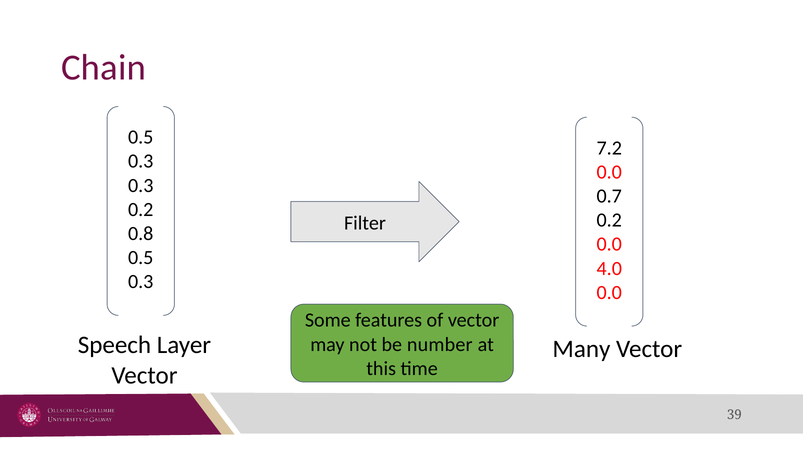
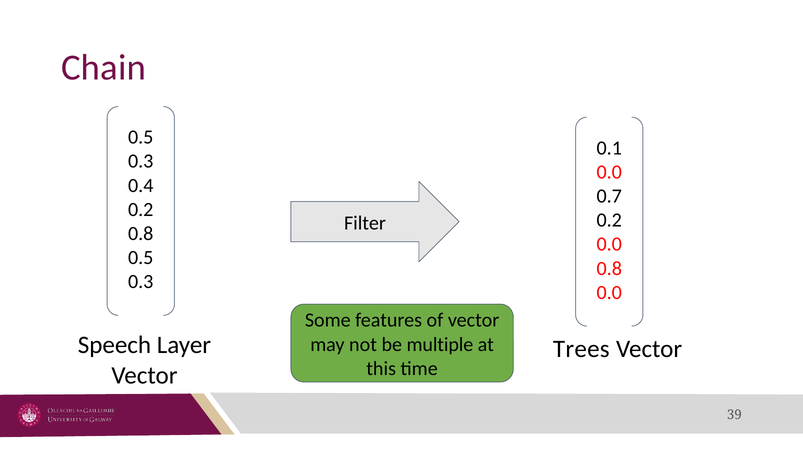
7.2: 7.2 -> 0.1
0.3 at (141, 185): 0.3 -> 0.4
4.0 at (609, 268): 4.0 -> 0.8
number: number -> multiple
Many: Many -> Trees
